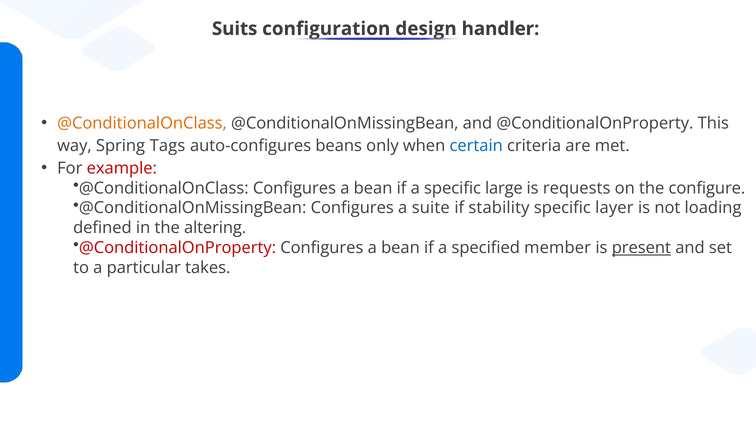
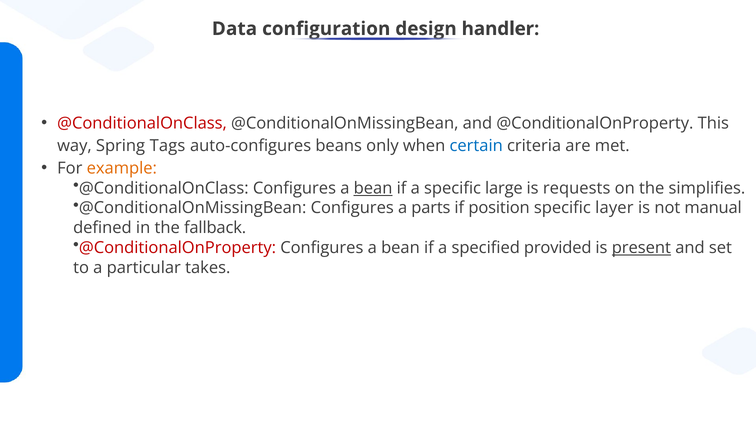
Suits: Suits -> Data
@ConditionalOnClass at (142, 123) colour: orange -> red
example colour: red -> orange
bean at (373, 188) underline: none -> present
configure: configure -> simplifies
suite: suite -> parts
stability: stability -> position
loading: loading -> manual
altering: altering -> fallback
member: member -> provided
